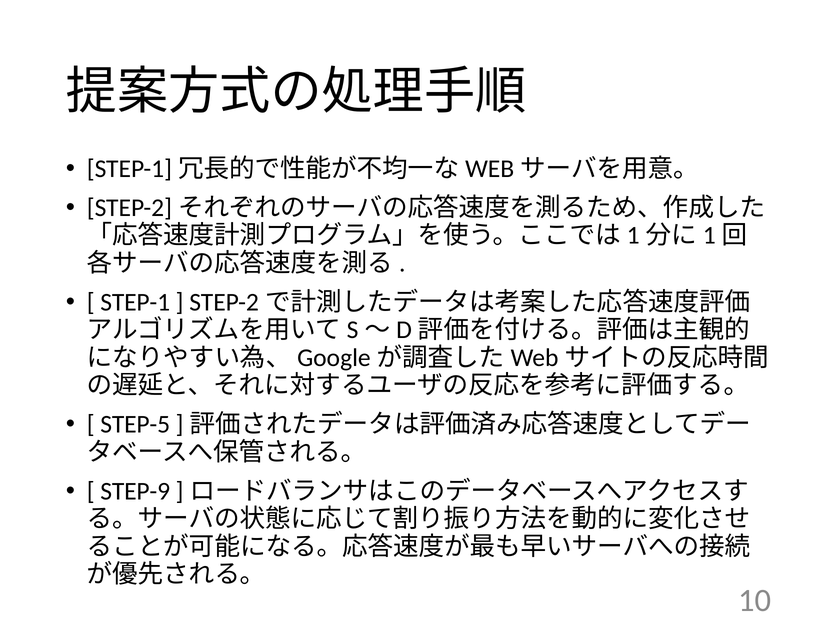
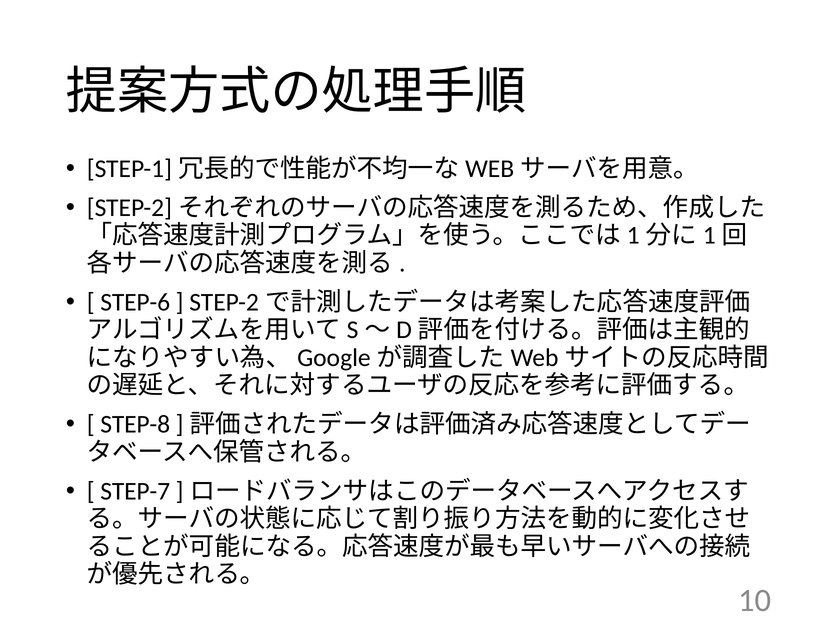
STEP-1: STEP-1 -> STEP-6
STEP-5: STEP-5 -> STEP-8
STEP-9: STEP-9 -> STEP-7
